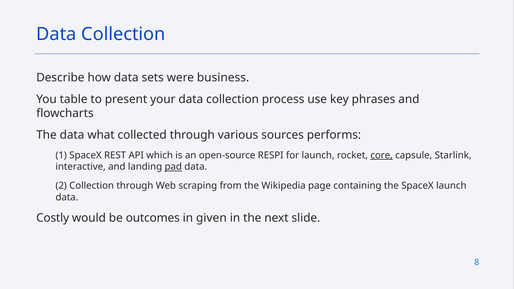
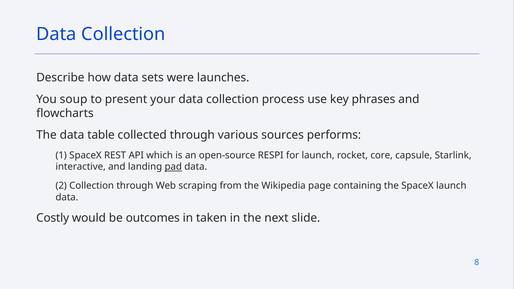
business: business -> launches
table: table -> soup
what: what -> table
core underline: present -> none
given: given -> taken
